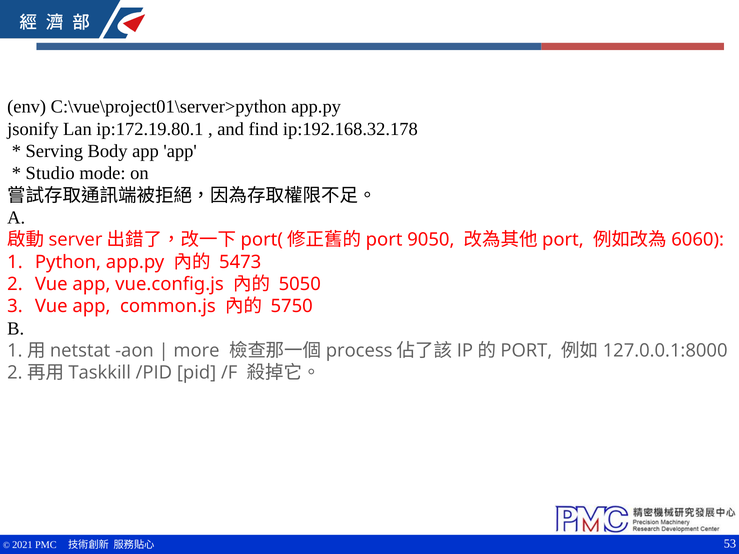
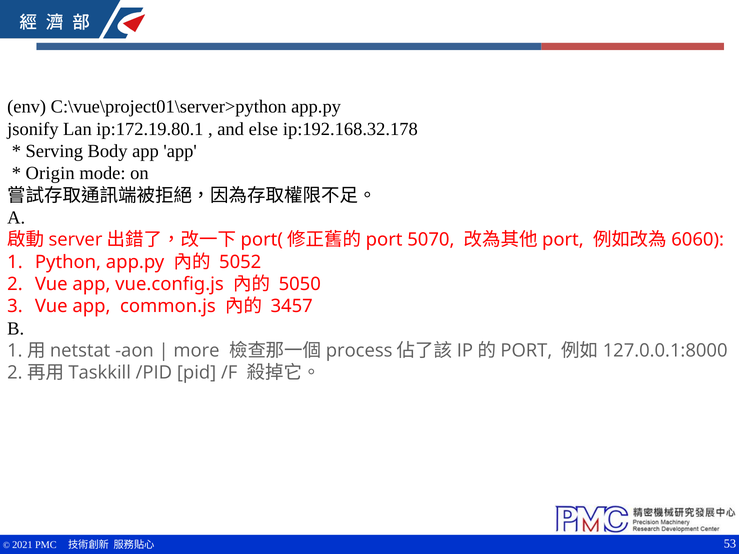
find: find -> else
Studio: Studio -> Origin
9050: 9050 -> 5070
5473: 5473 -> 5052
5750: 5750 -> 3457
